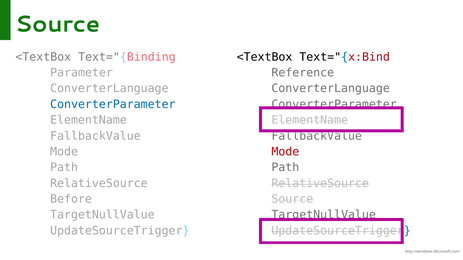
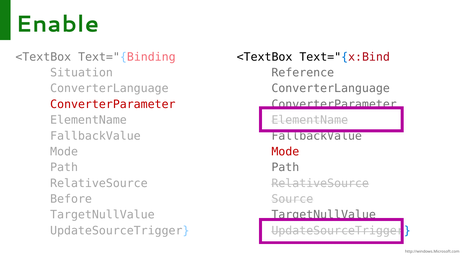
Source at (58, 24): Source -> Enable
Parameter: Parameter -> Situation
ConverterParameter at (113, 104) colour: blue -> red
